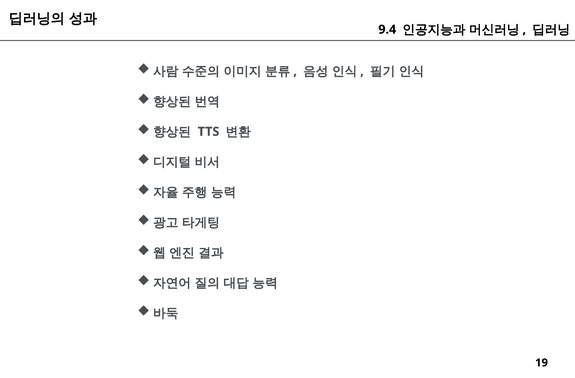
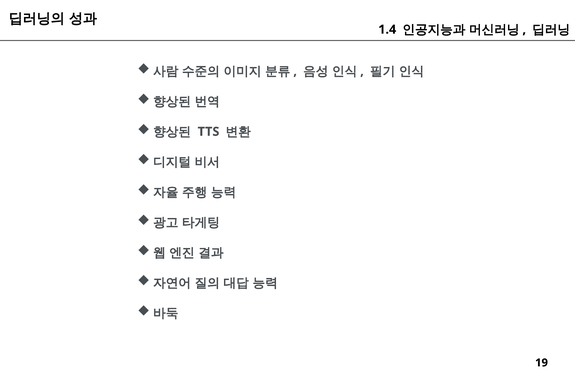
9.4: 9.4 -> 1.4
